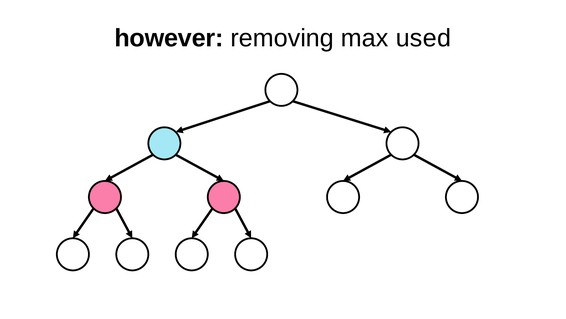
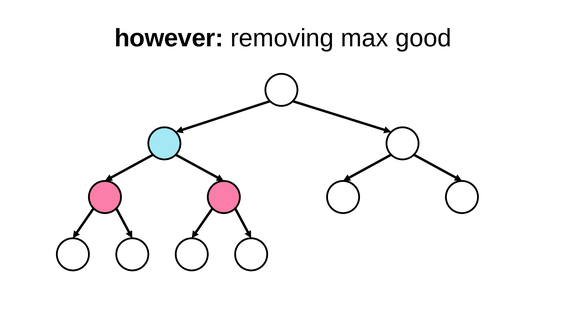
used: used -> good
